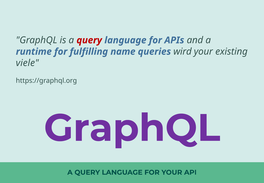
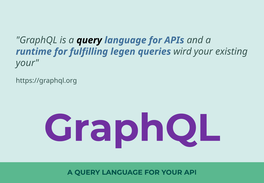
query at (89, 40) colour: red -> black
name: name -> legen
viele at (27, 63): viele -> your
